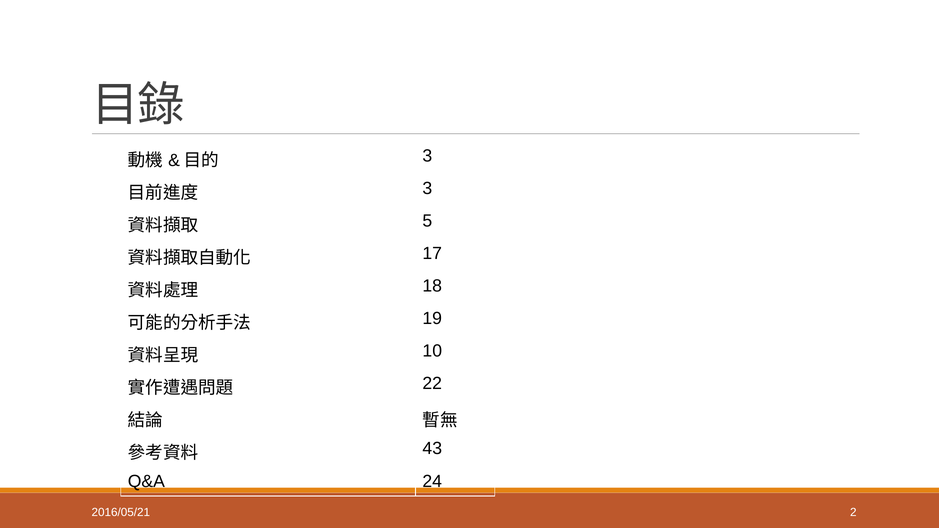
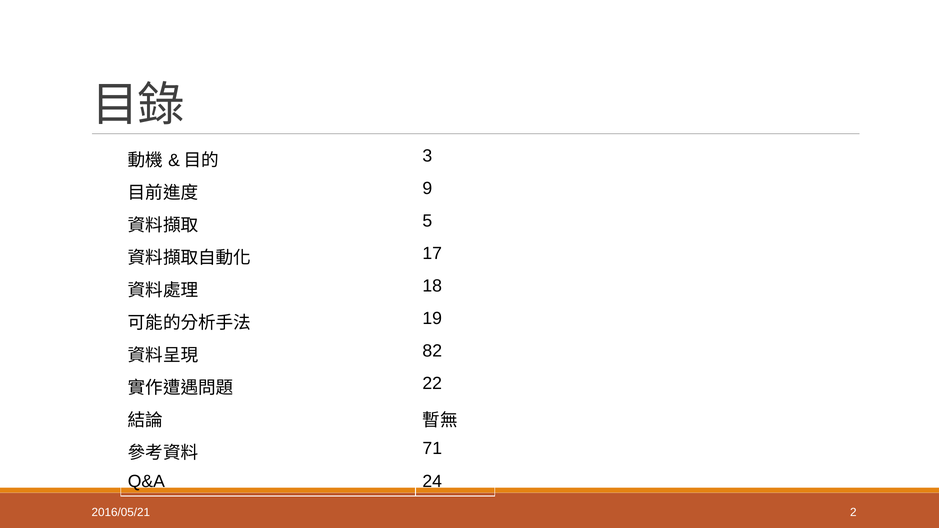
3 at (427, 188): 3 -> 9
10: 10 -> 82
43: 43 -> 71
